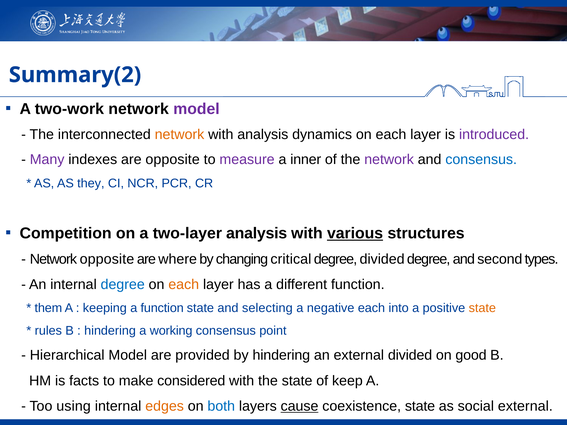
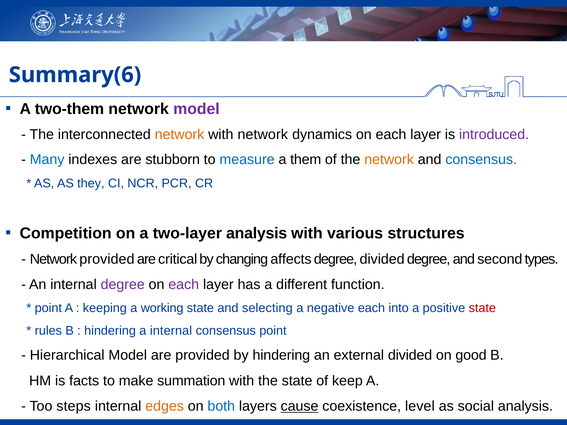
Summary(2: Summary(2 -> Summary(6
two-work: two-work -> two-them
with analysis: analysis -> network
Many colour: purple -> blue
are opposite: opposite -> stubborn
measure colour: purple -> blue
inner: inner -> them
network at (389, 160) colour: purple -> orange
various underline: present -> none
Network opposite: opposite -> provided
where: where -> critical
critical: critical -> affects
degree at (123, 285) colour: blue -> purple
each at (184, 285) colour: orange -> purple
them at (48, 308): them -> point
a function: function -> working
state at (482, 308) colour: orange -> red
a working: working -> internal
considered: considered -> summation
using: using -> steps
coexistence state: state -> level
social external: external -> analysis
